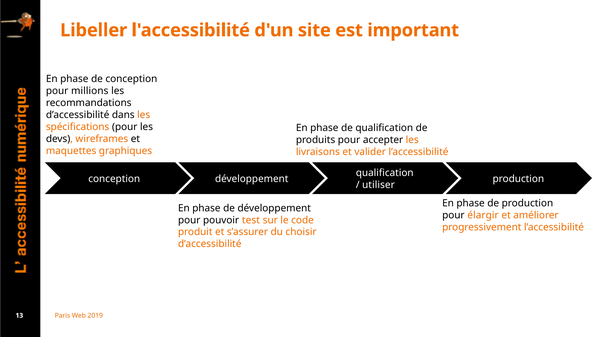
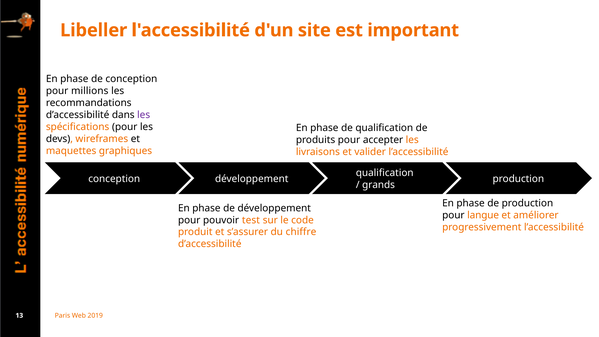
les at (144, 115) colour: orange -> purple
utiliser: utiliser -> grands
élargir: élargir -> langue
choisir: choisir -> chiffre
